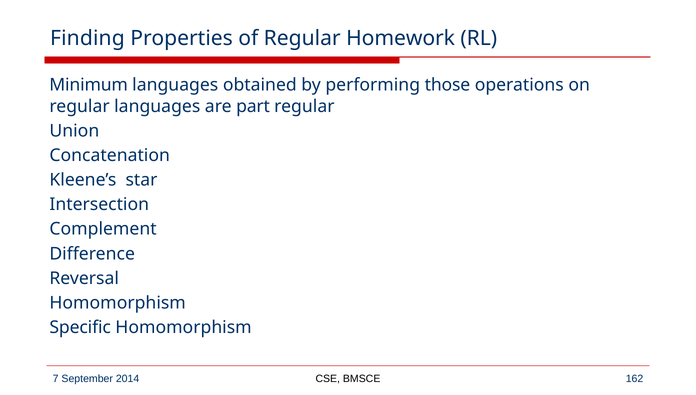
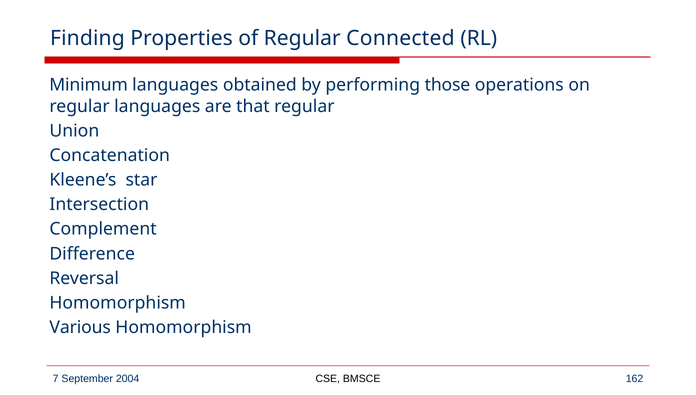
Homework: Homework -> Connected
part: part -> that
Specific: Specific -> Various
2014: 2014 -> 2004
